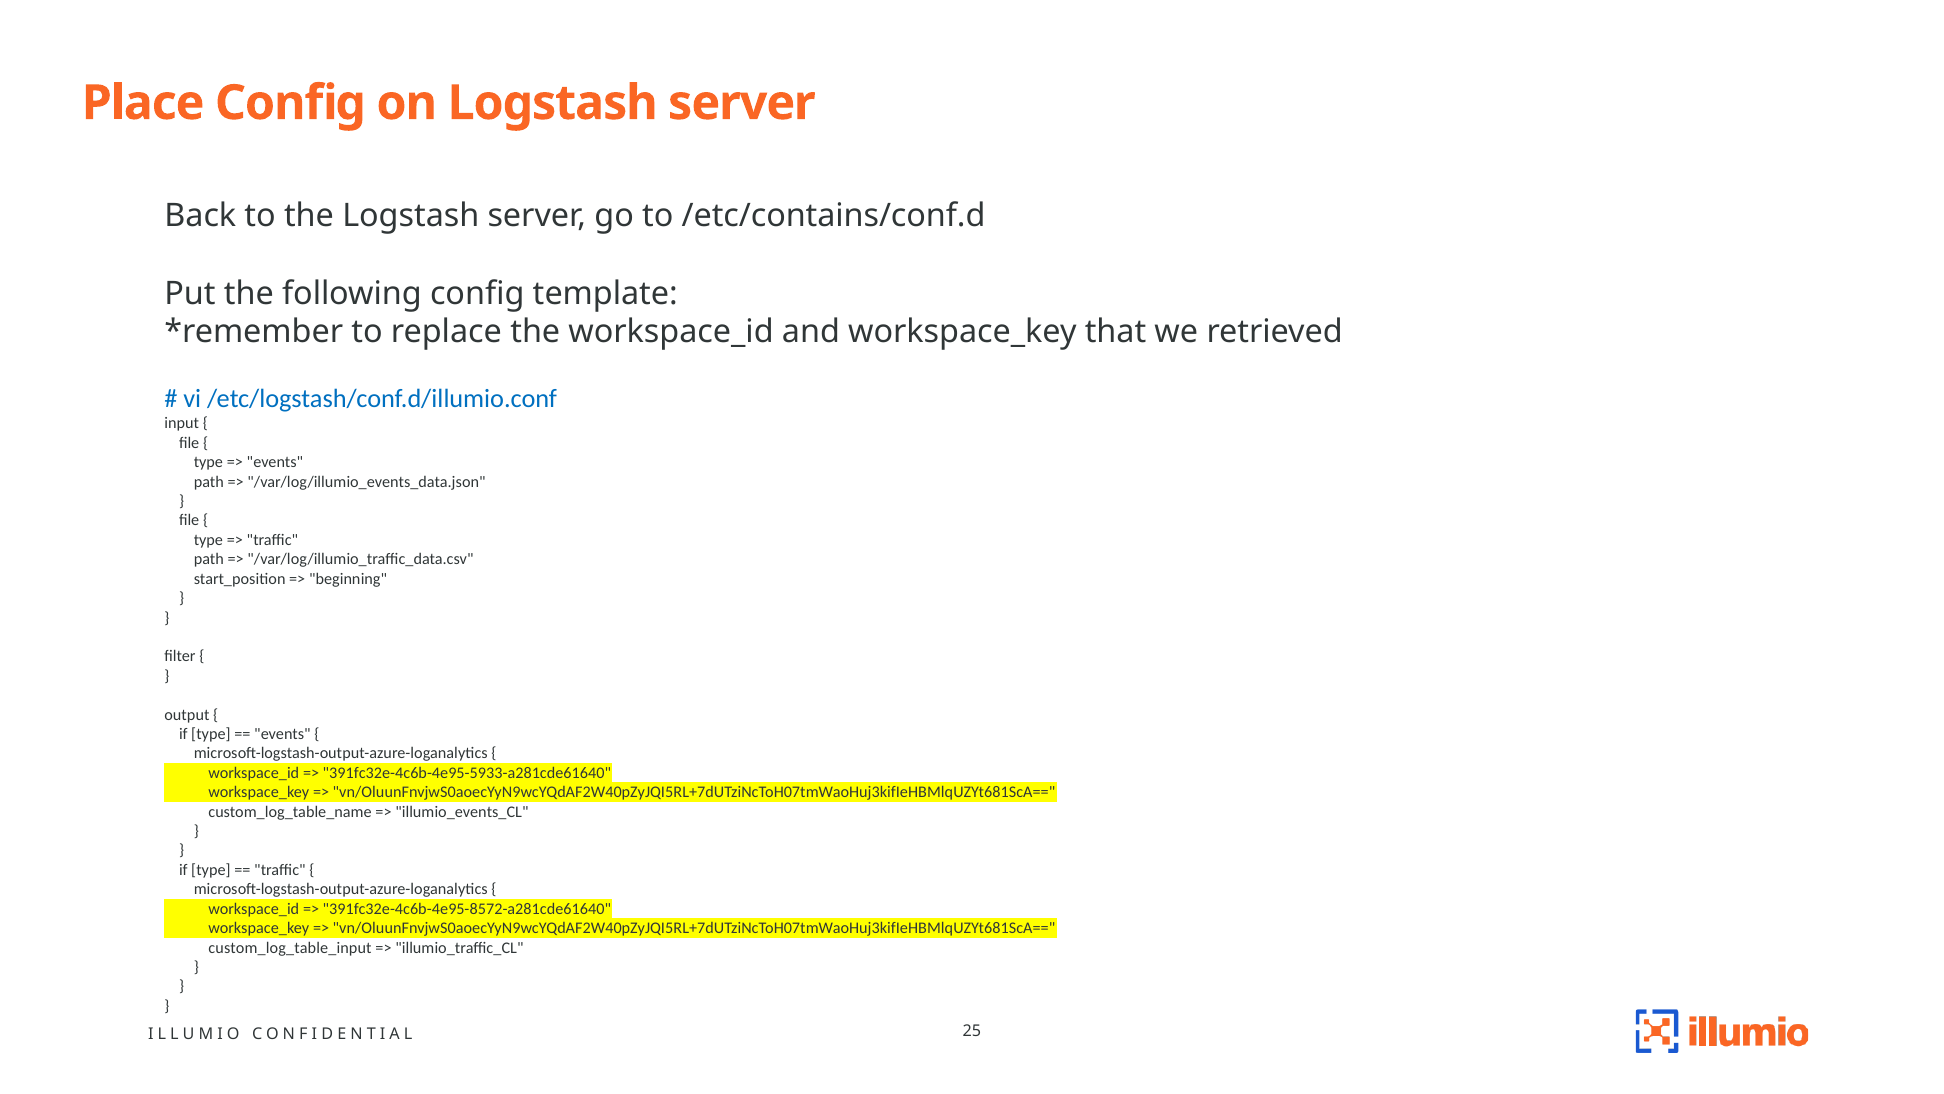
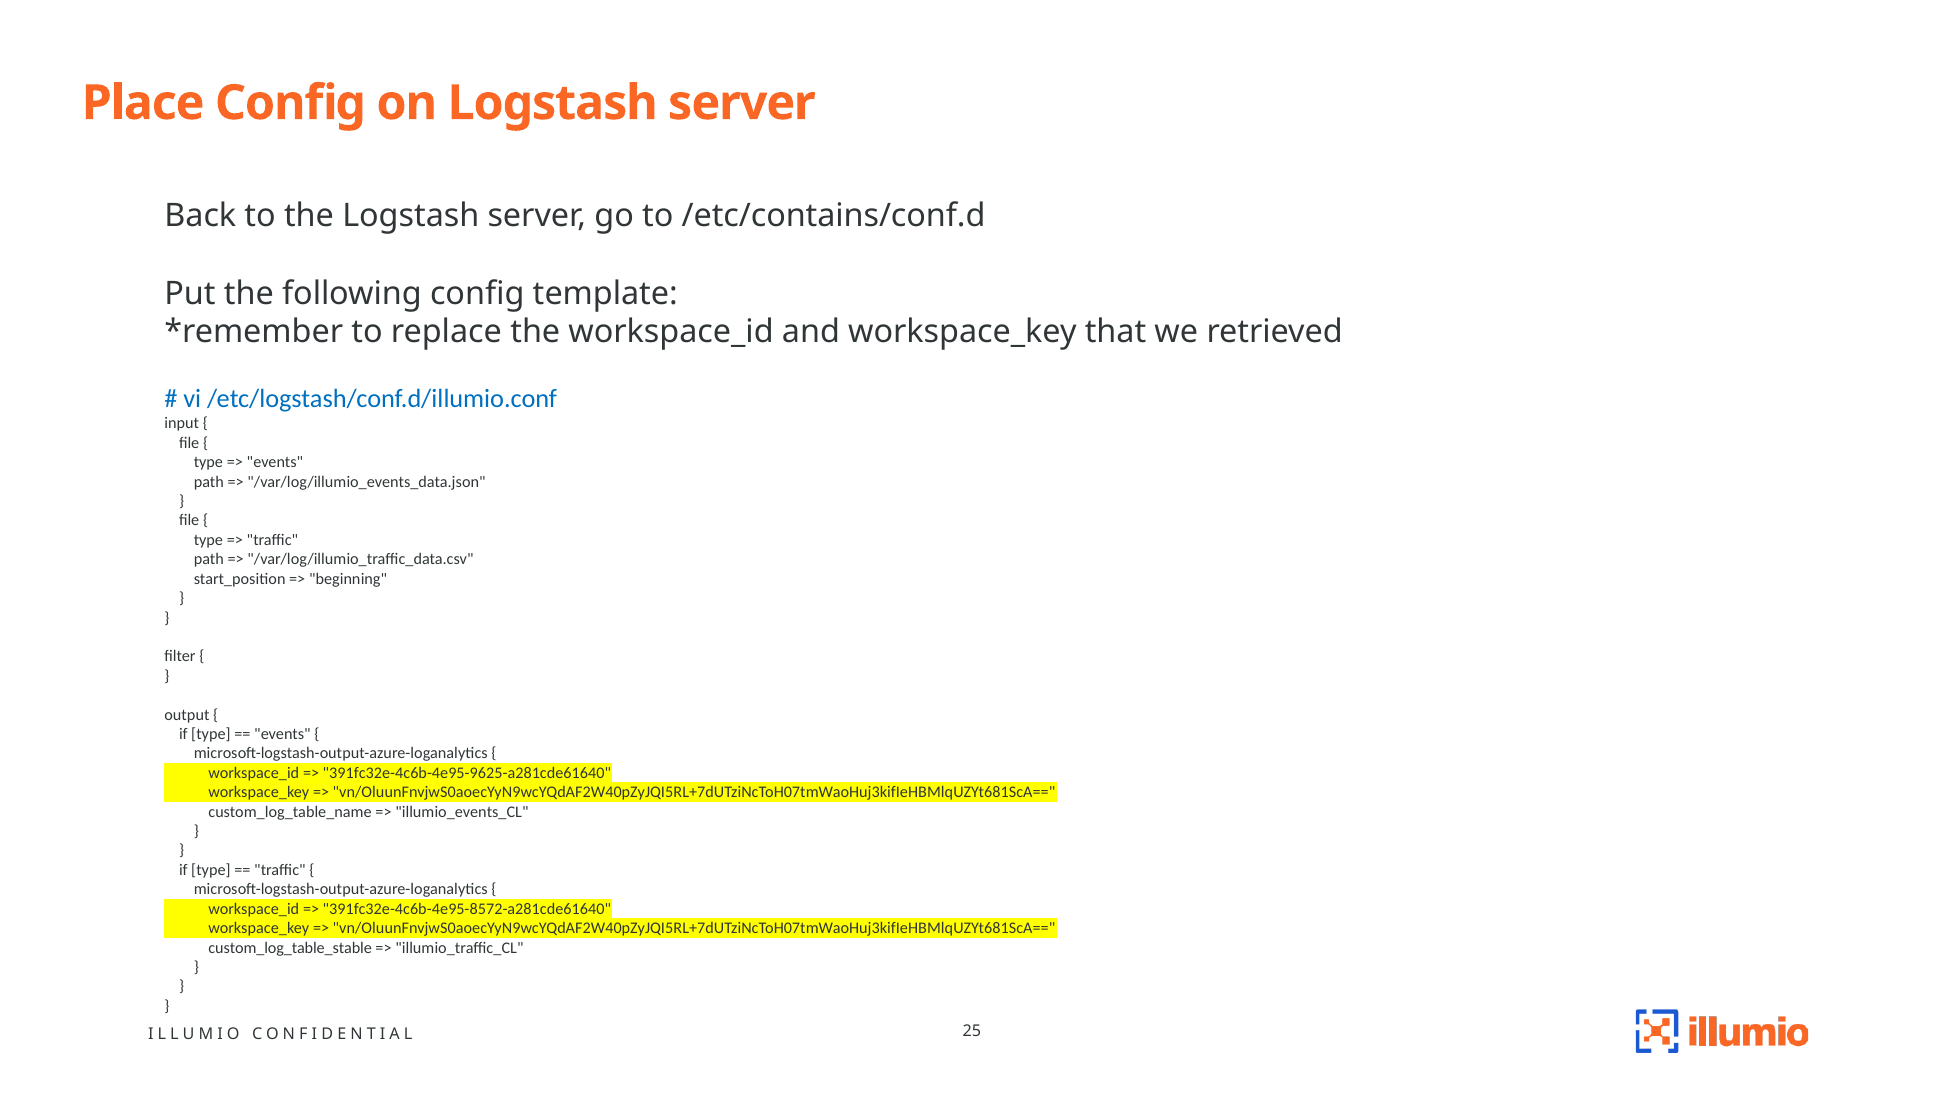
391fc32e-4c6b-4e95-5933-a281cde61640: 391fc32e-4c6b-4e95-5933-a281cde61640 -> 391fc32e-4c6b-4e95-9625-a281cde61640
custom_log_table_input: custom_log_table_input -> custom_log_table_stable
